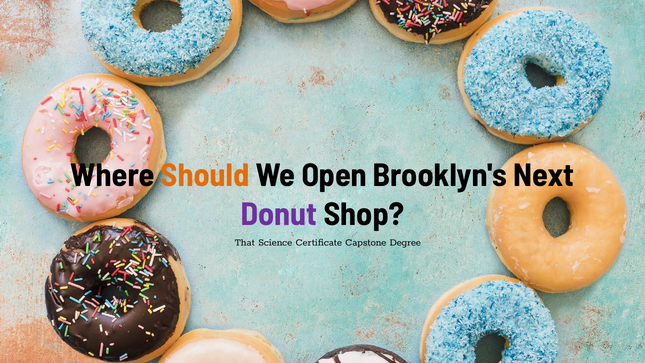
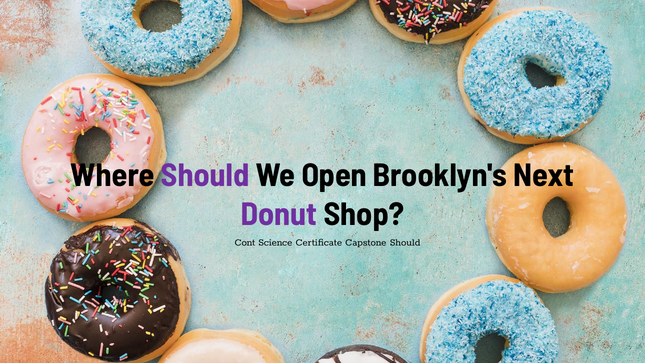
Should at (205, 176) colour: orange -> purple
That: That -> Cont
Capstone Degree: Degree -> Should
